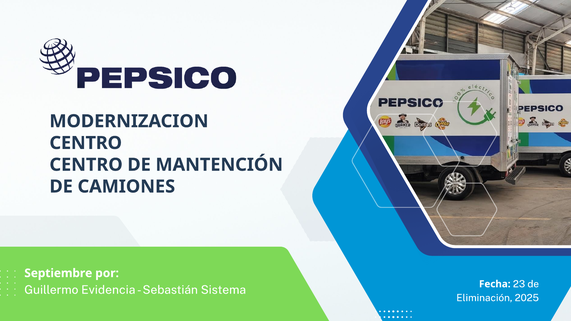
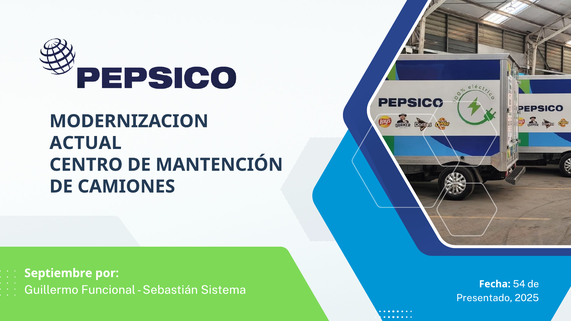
CENTRO at (86, 143): CENTRO -> ACTUAL
Evidencia: Evidencia -> Funcional
23: 23 -> 54
Eliminación: Eliminación -> Presentado
